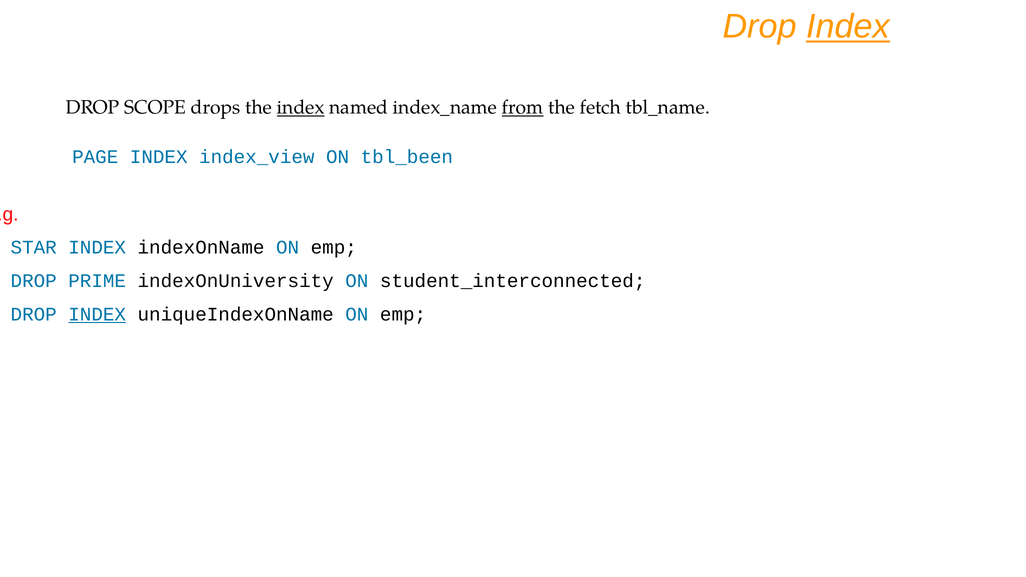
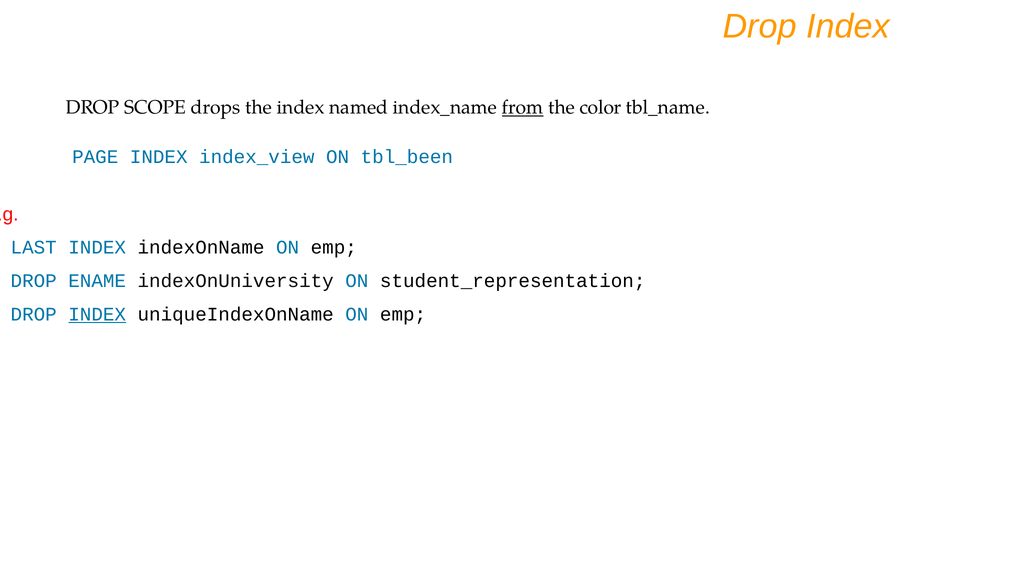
Index at (848, 27) underline: present -> none
index at (301, 108) underline: present -> none
fetch: fetch -> color
STAR: STAR -> LAST
PRIME: PRIME -> ENAME
student_interconnected: student_interconnected -> student_representation
